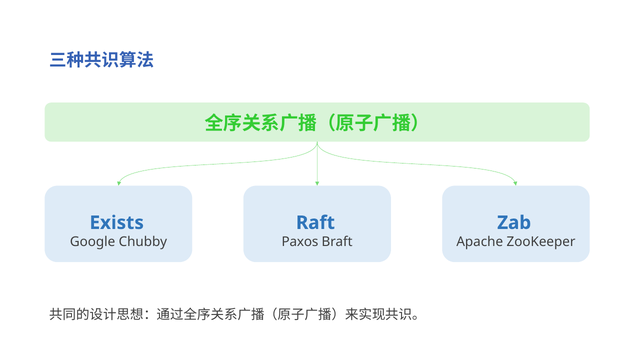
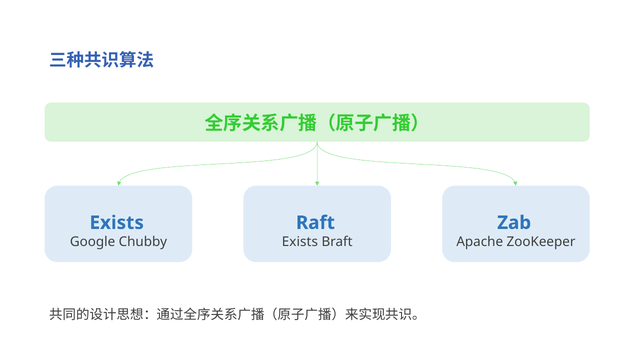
Paxos at (300, 242): Paxos -> Exists
